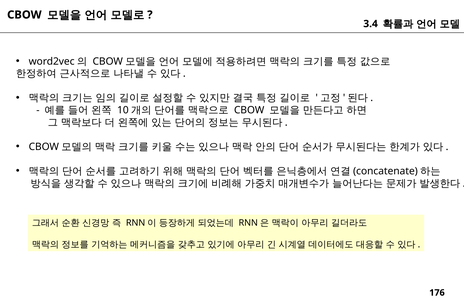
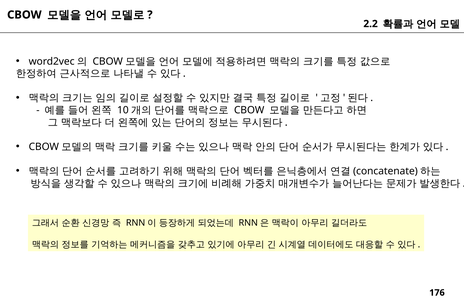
3.4: 3.4 -> 2.2
